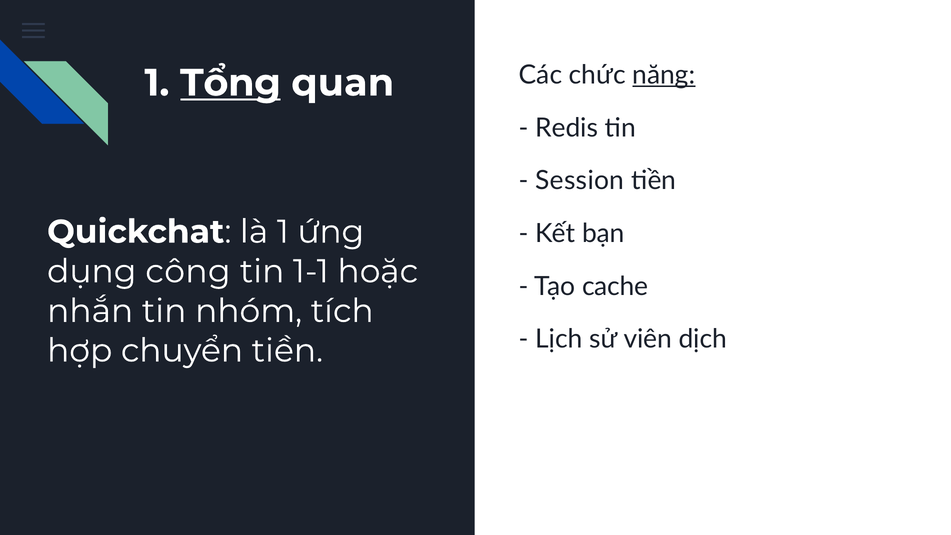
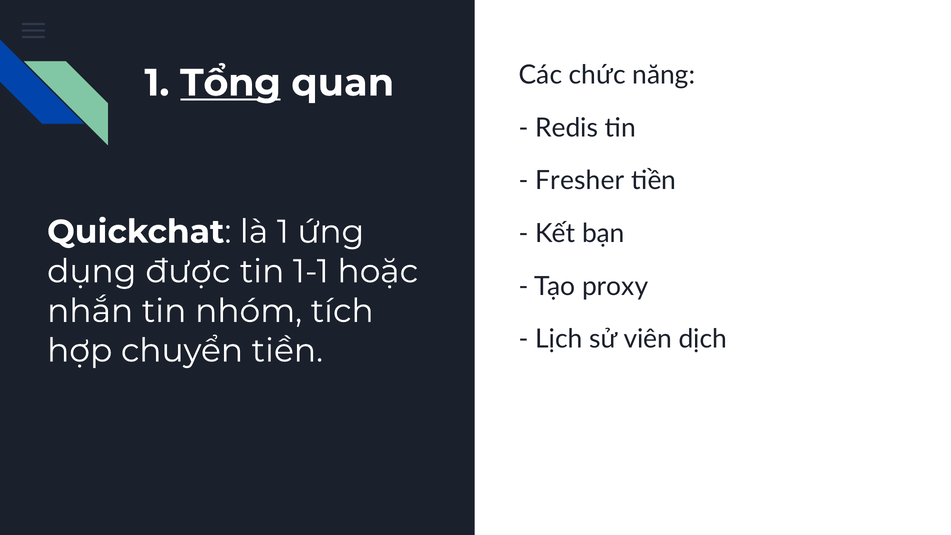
năng underline: present -> none
Session: Session -> Fresher
công: công -> được
cache: cache -> proxy
